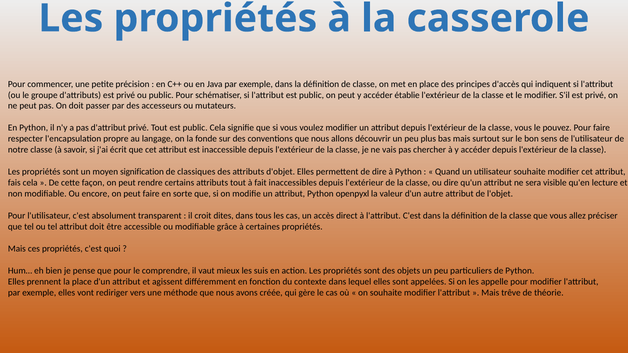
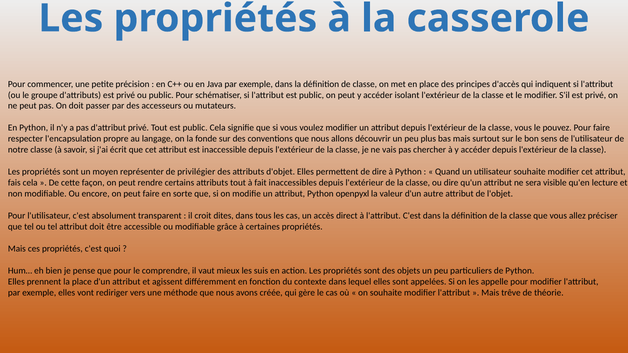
établie: établie -> isolant
signification: signification -> représenter
classiques: classiques -> privilégier
